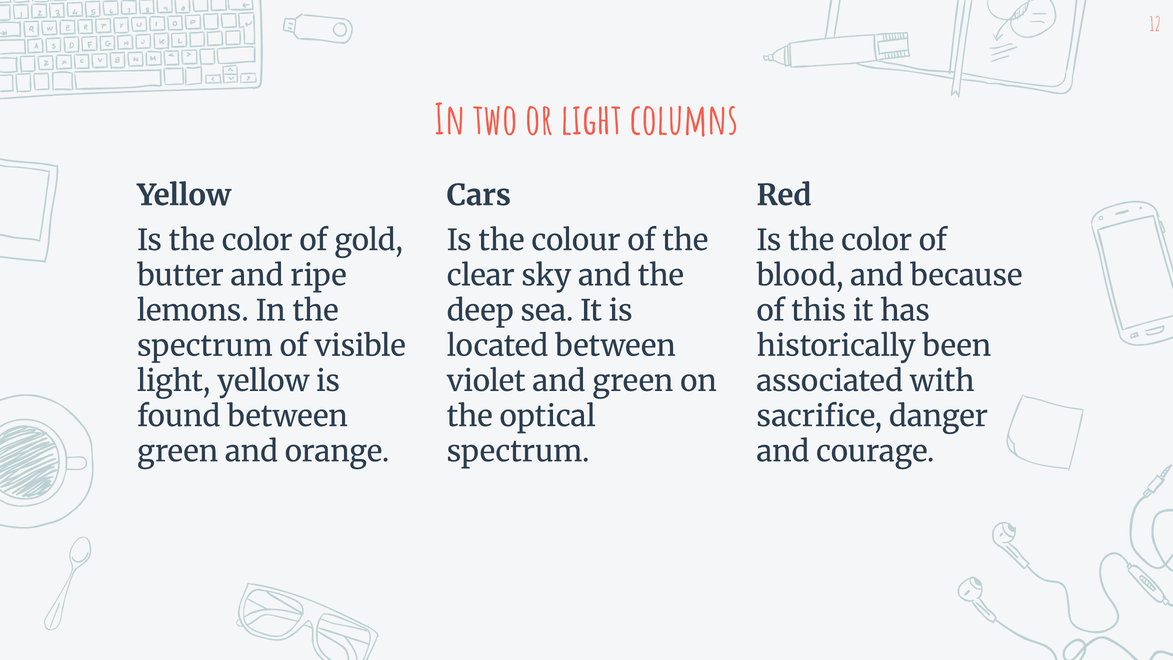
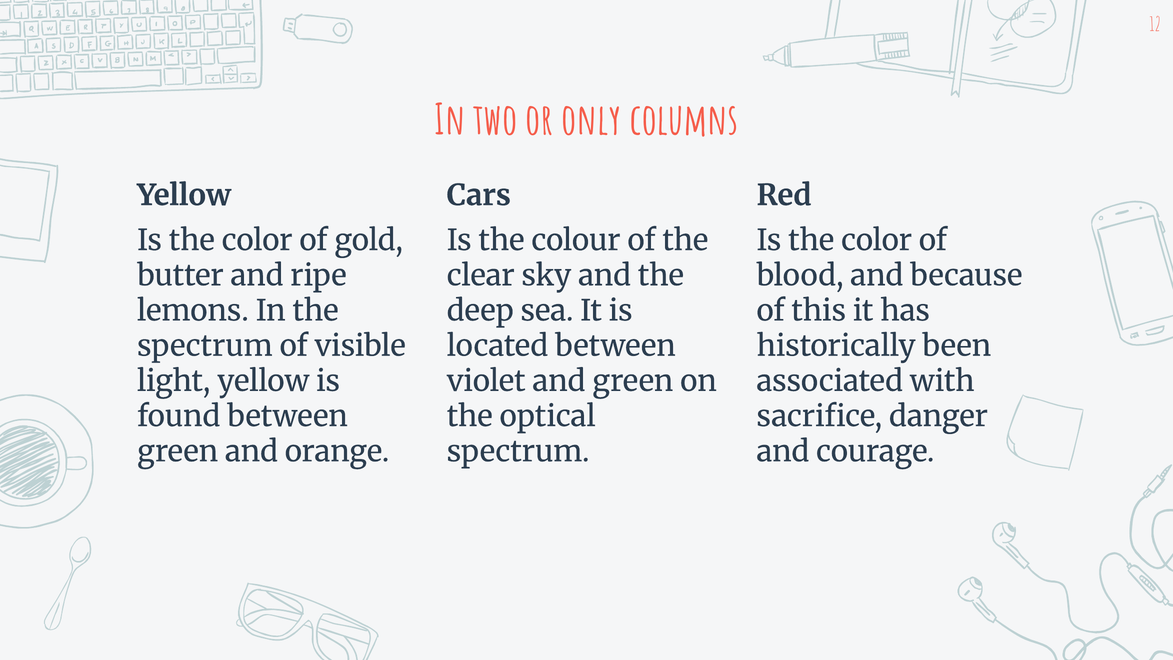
or light: light -> only
